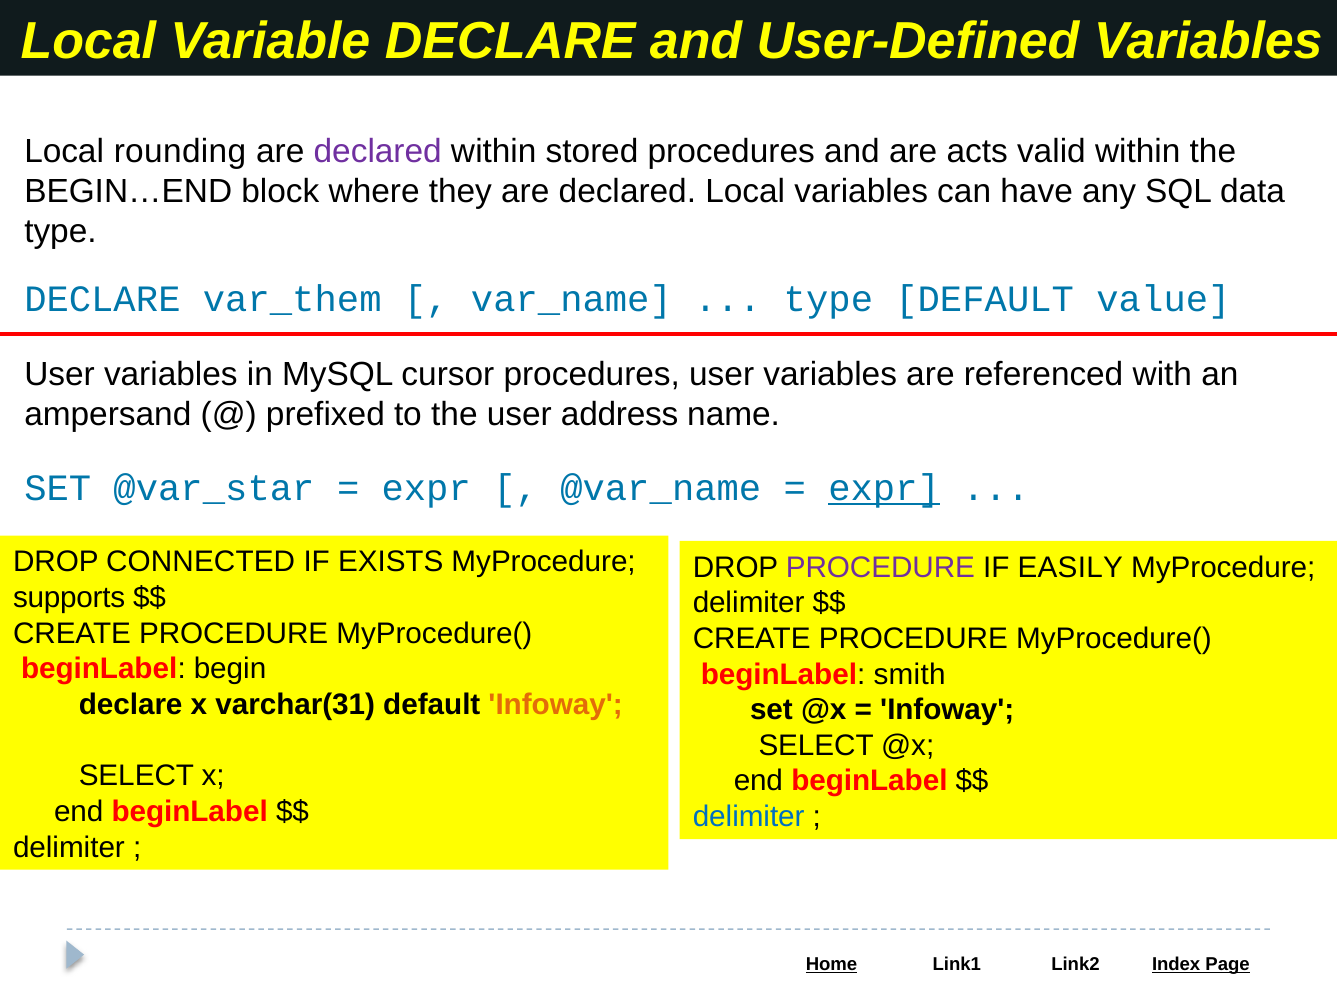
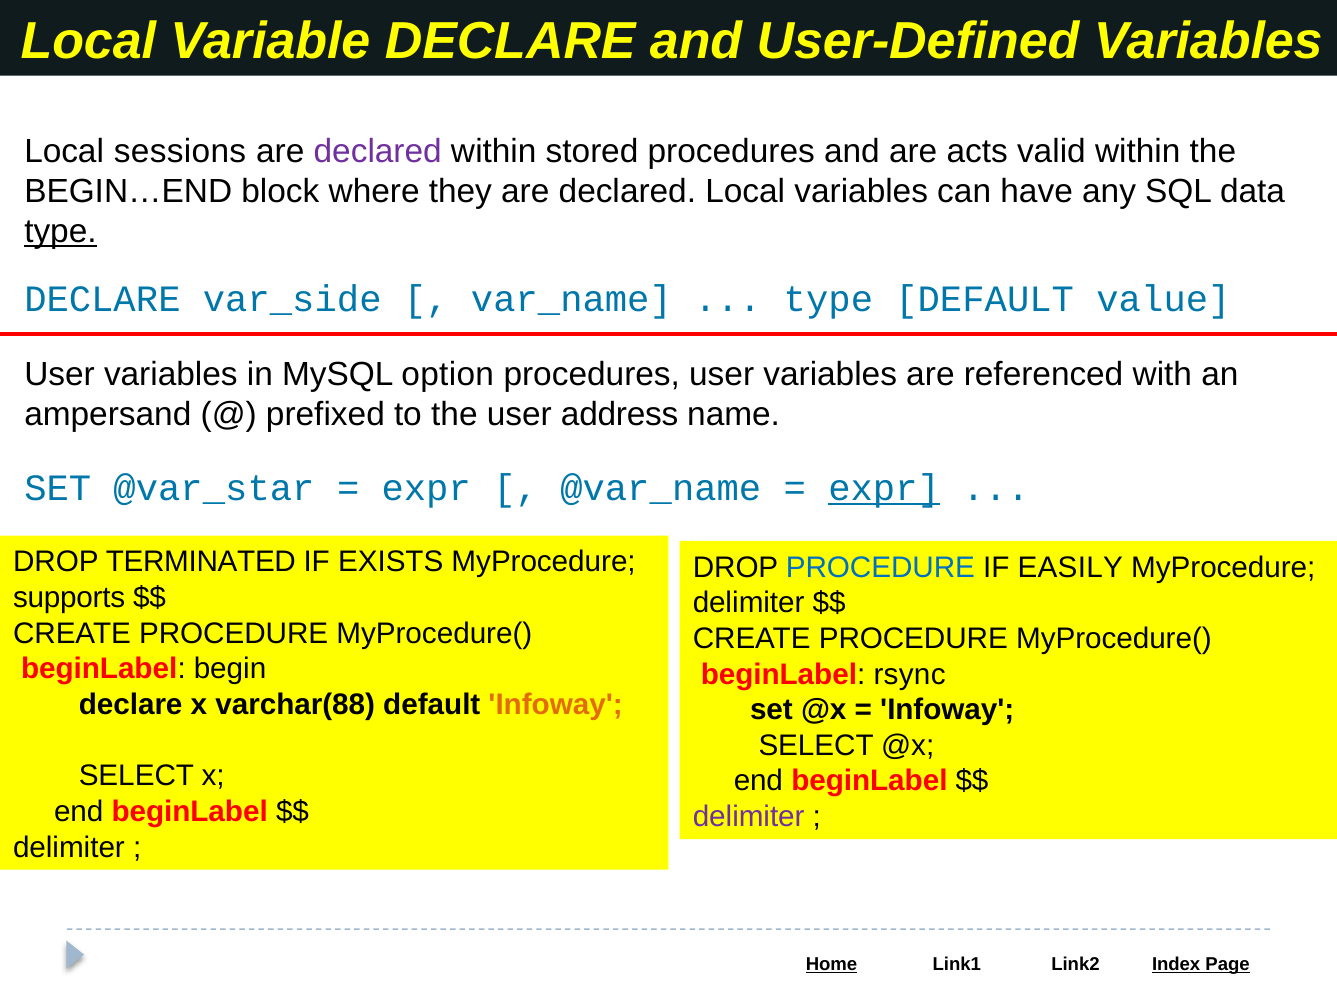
rounding: rounding -> sessions
type at (60, 232) underline: none -> present
var_them: var_them -> var_side
cursor: cursor -> option
CONNECTED: CONNECTED -> TERMINATED
PROCEDURE at (880, 567) colour: purple -> blue
smith: smith -> rsync
varchar(31: varchar(31 -> varchar(88
delimiter at (749, 817) colour: blue -> purple
